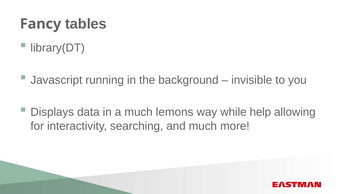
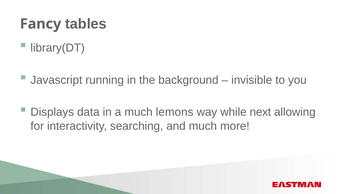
help: help -> next
